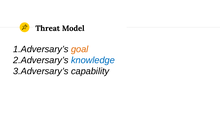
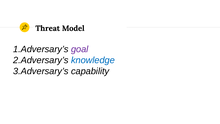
goal colour: orange -> purple
